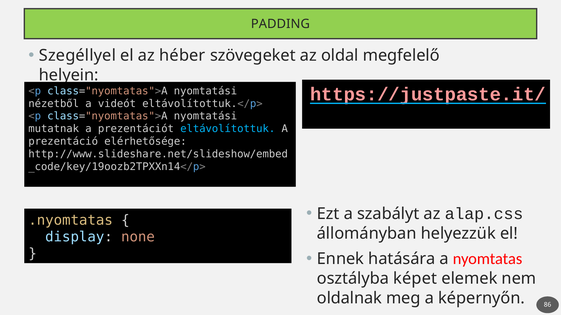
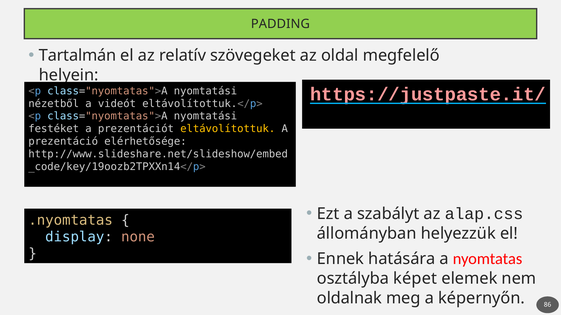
Szegéllyel: Szegéllyel -> Tartalmán
héber: héber -> relatív
mutatnak: mutatnak -> festéket
eltávolítottuk colour: light blue -> yellow
